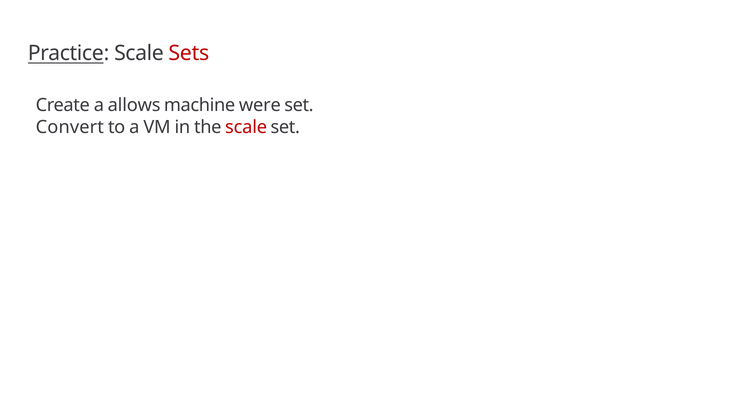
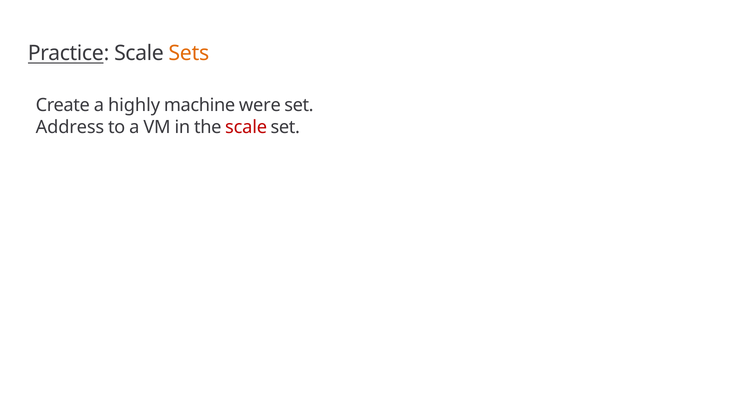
Sets colour: red -> orange
allows: allows -> highly
Convert: Convert -> Address
